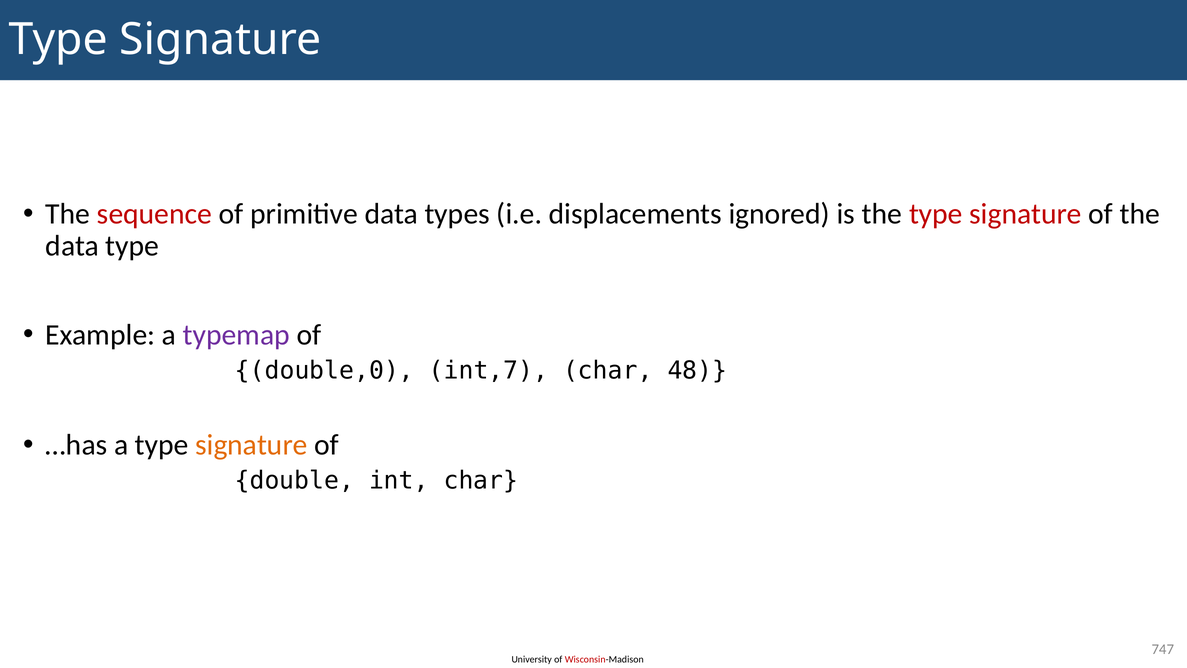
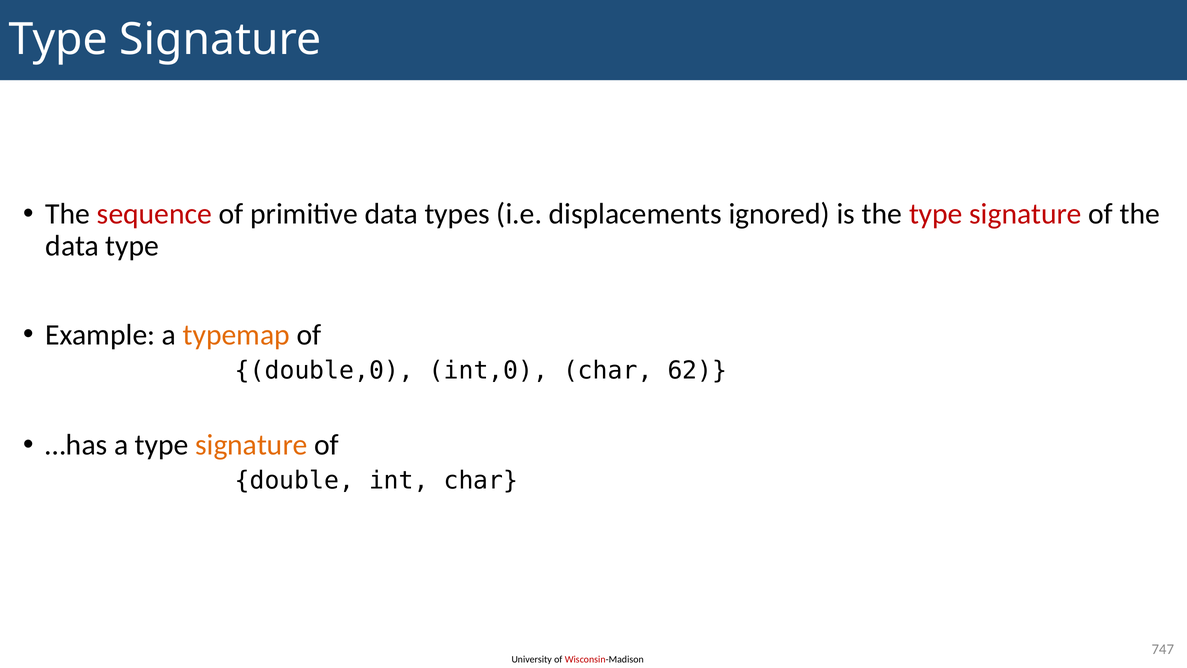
typemap colour: purple -> orange
int,7: int,7 -> int,0
48: 48 -> 62
